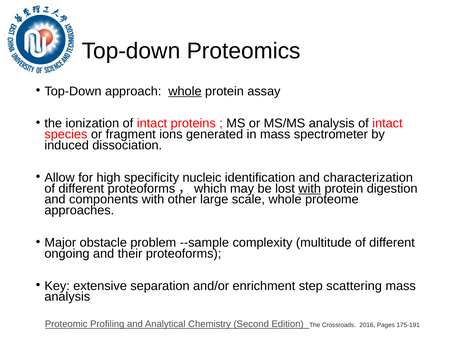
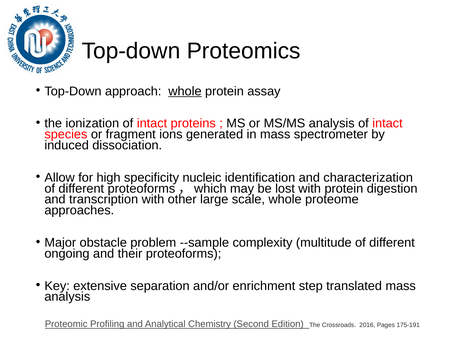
with at (310, 189) underline: present -> none
components: components -> transcription
scattering: scattering -> translated
